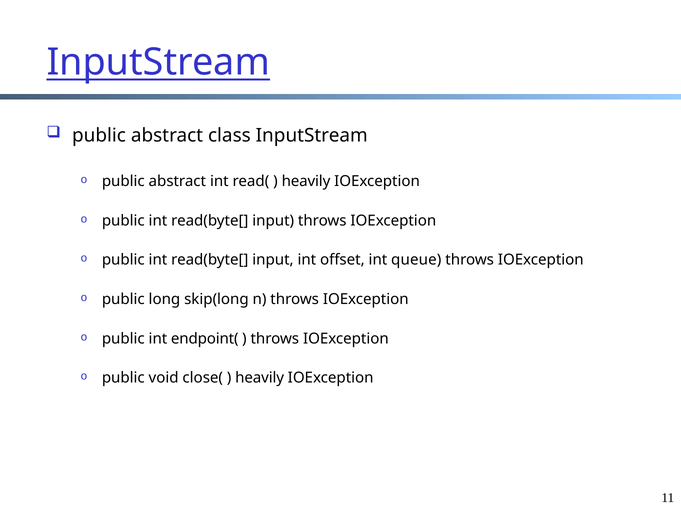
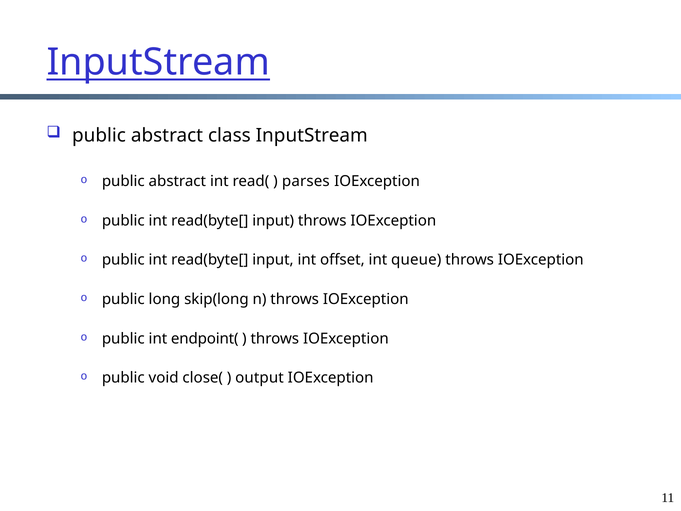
heavily at (306, 181): heavily -> parses
heavily at (260, 378): heavily -> output
